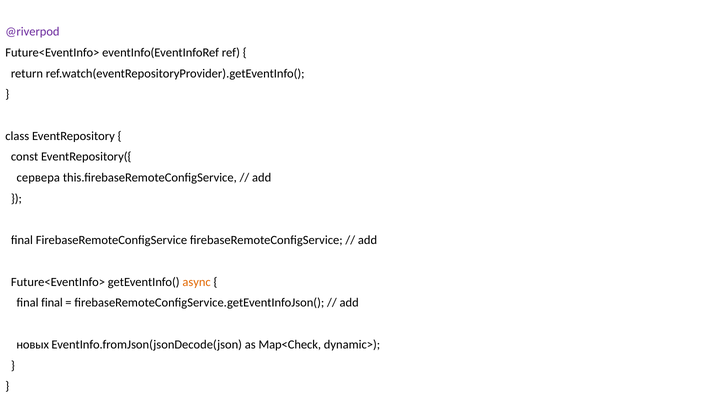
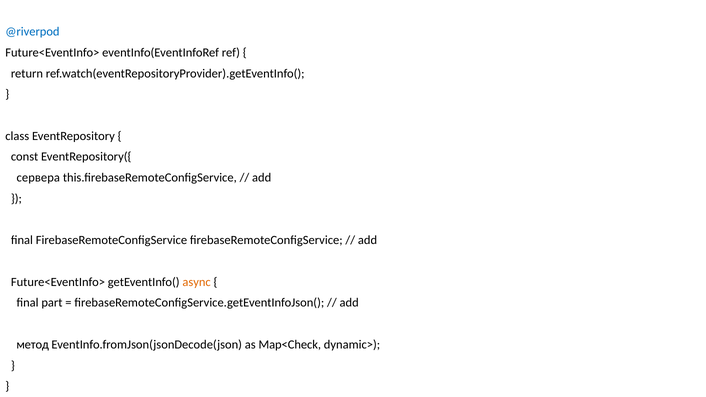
@riverpod colour: purple -> blue
final final: final -> part
новых: новых -> метод
